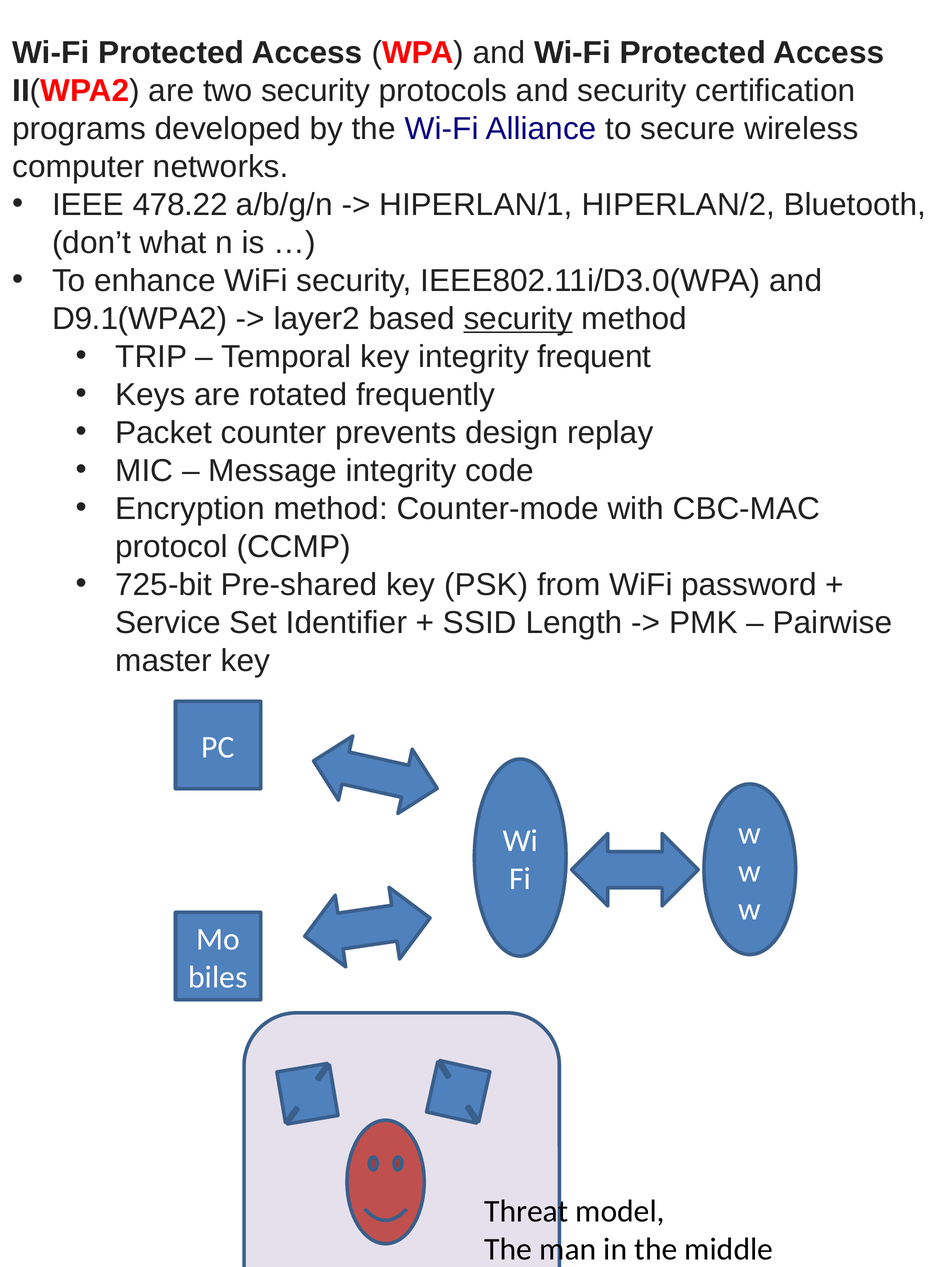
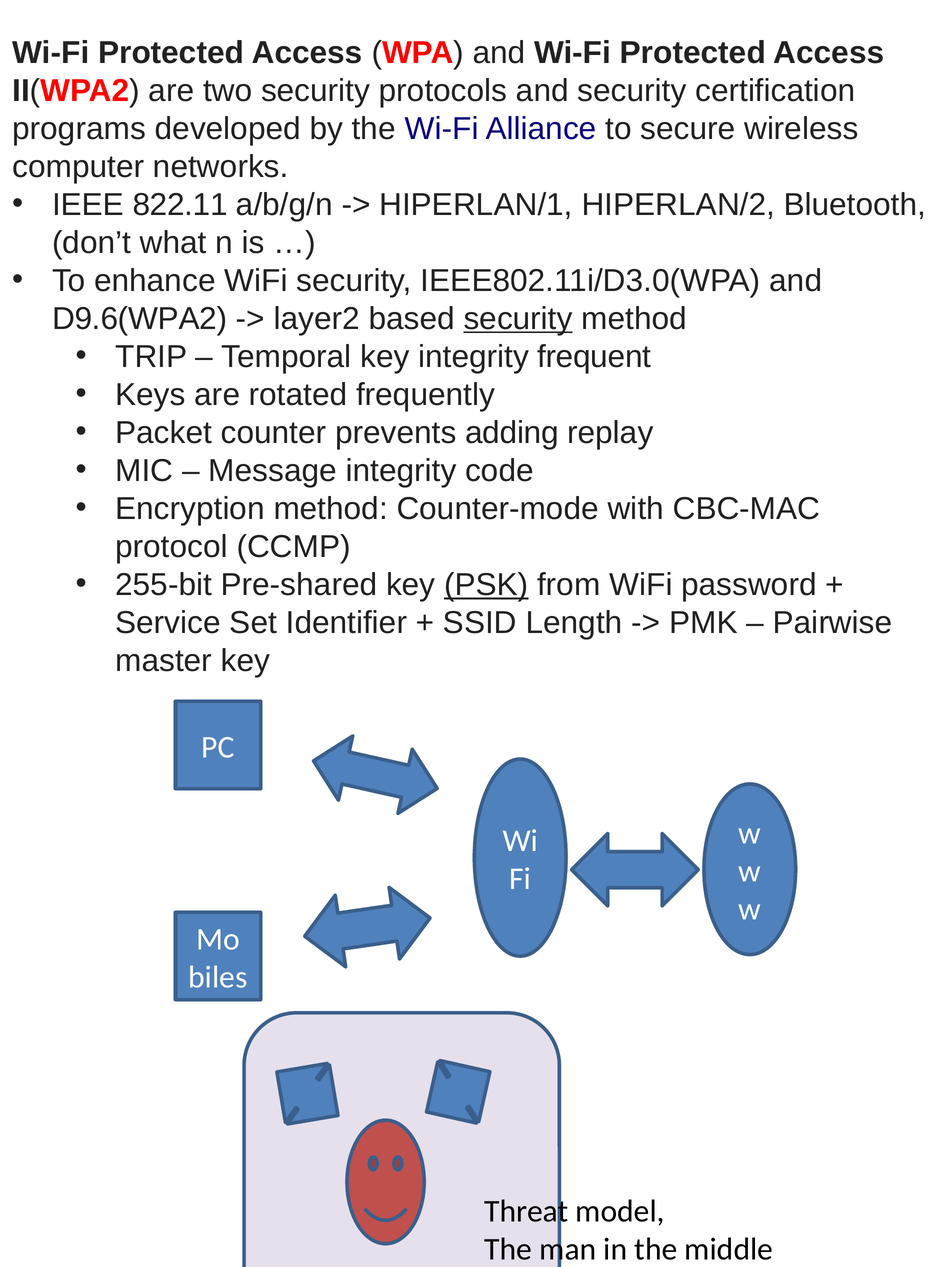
478.22: 478.22 -> 822.11
D9.1(WPA2: D9.1(WPA2 -> D9.6(WPA2
design: design -> adding
725-bit: 725-bit -> 255-bit
PSK underline: none -> present
